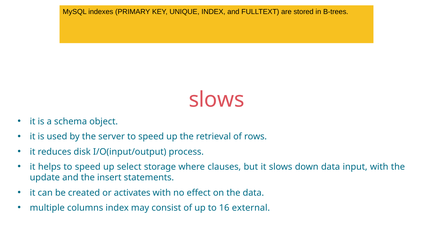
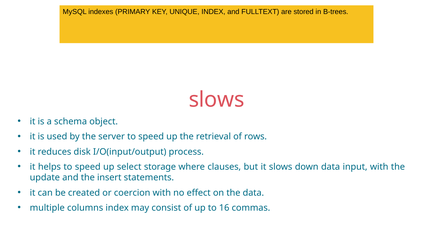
activates: activates -> coercion
external: external -> commas
